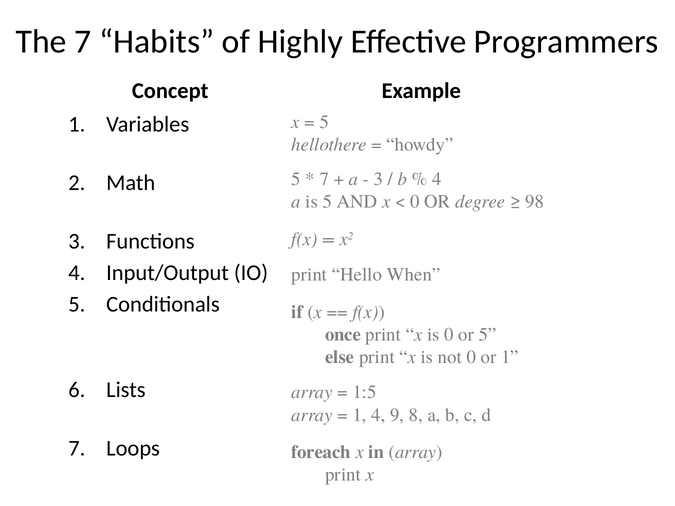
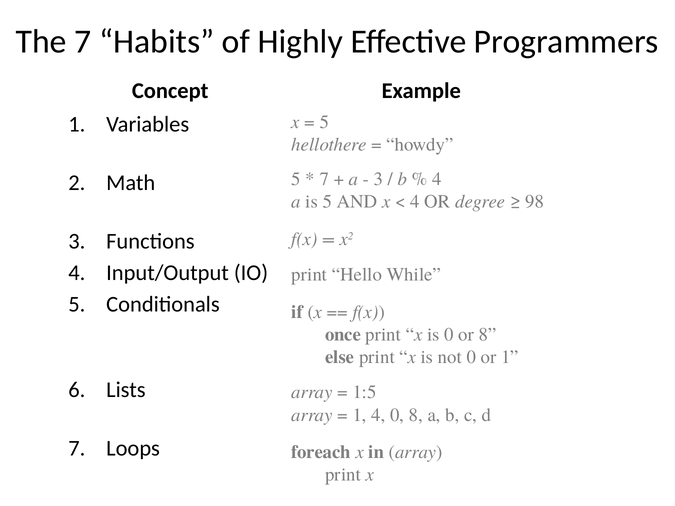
0 at (415, 202): 0 -> 4
When: When -> While
or 5: 5 -> 8
4 9: 9 -> 0
